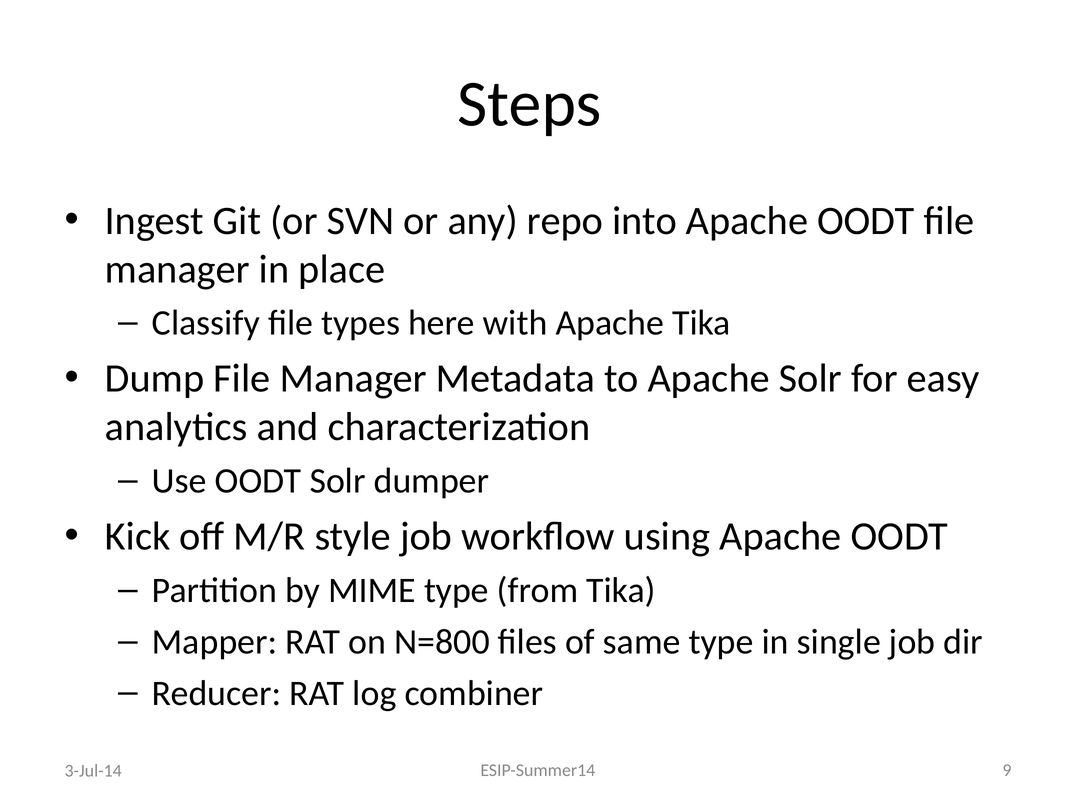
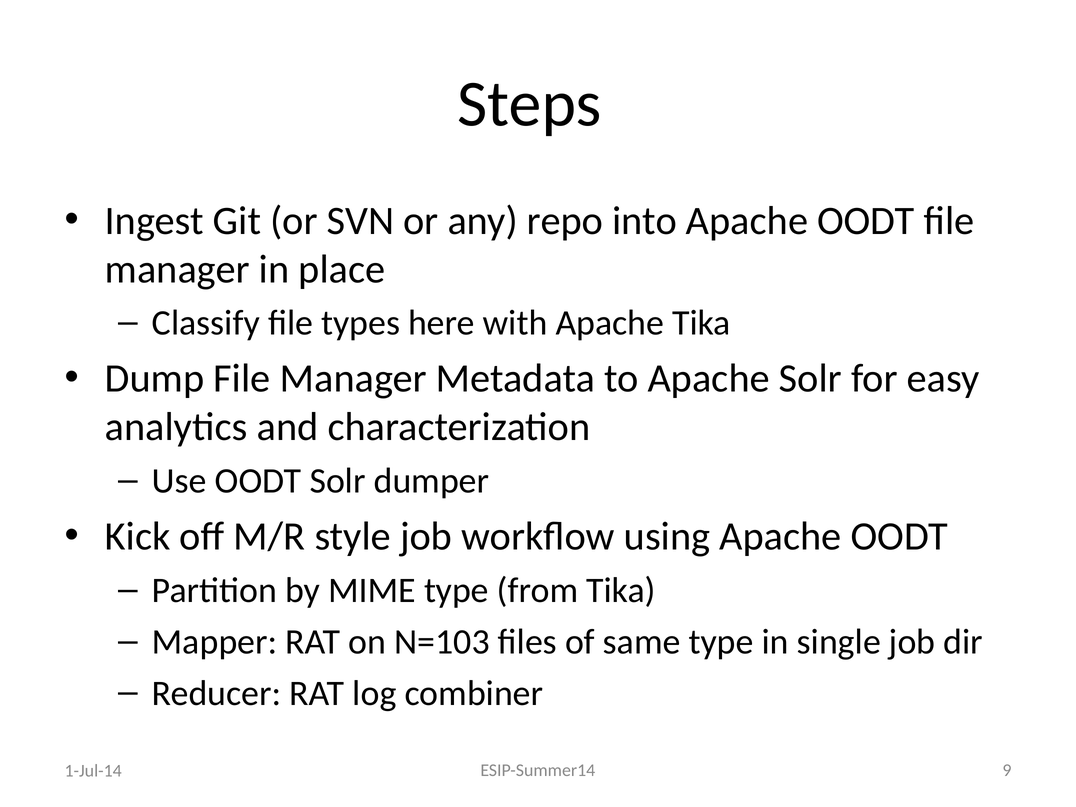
N=800: N=800 -> N=103
3-Jul-14: 3-Jul-14 -> 1-Jul-14
